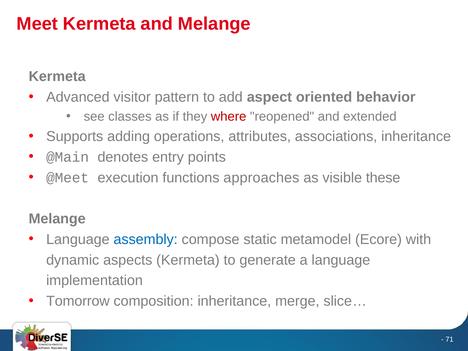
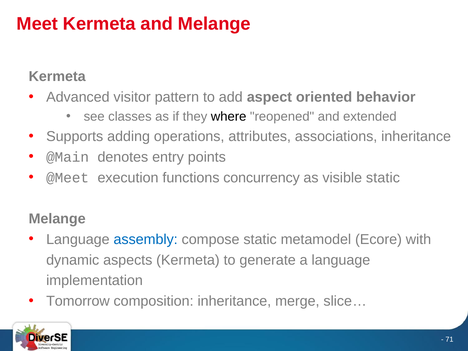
where colour: red -> black
approaches: approaches -> concurrency
visible these: these -> static
